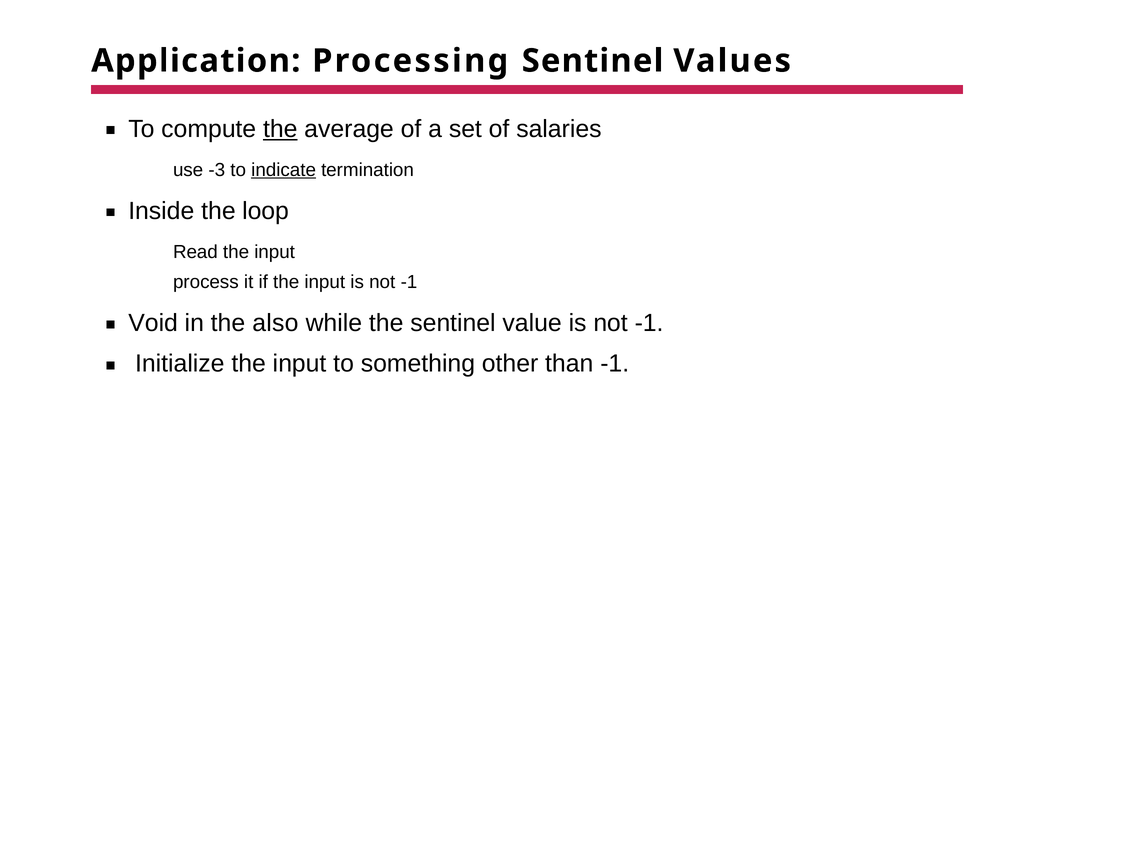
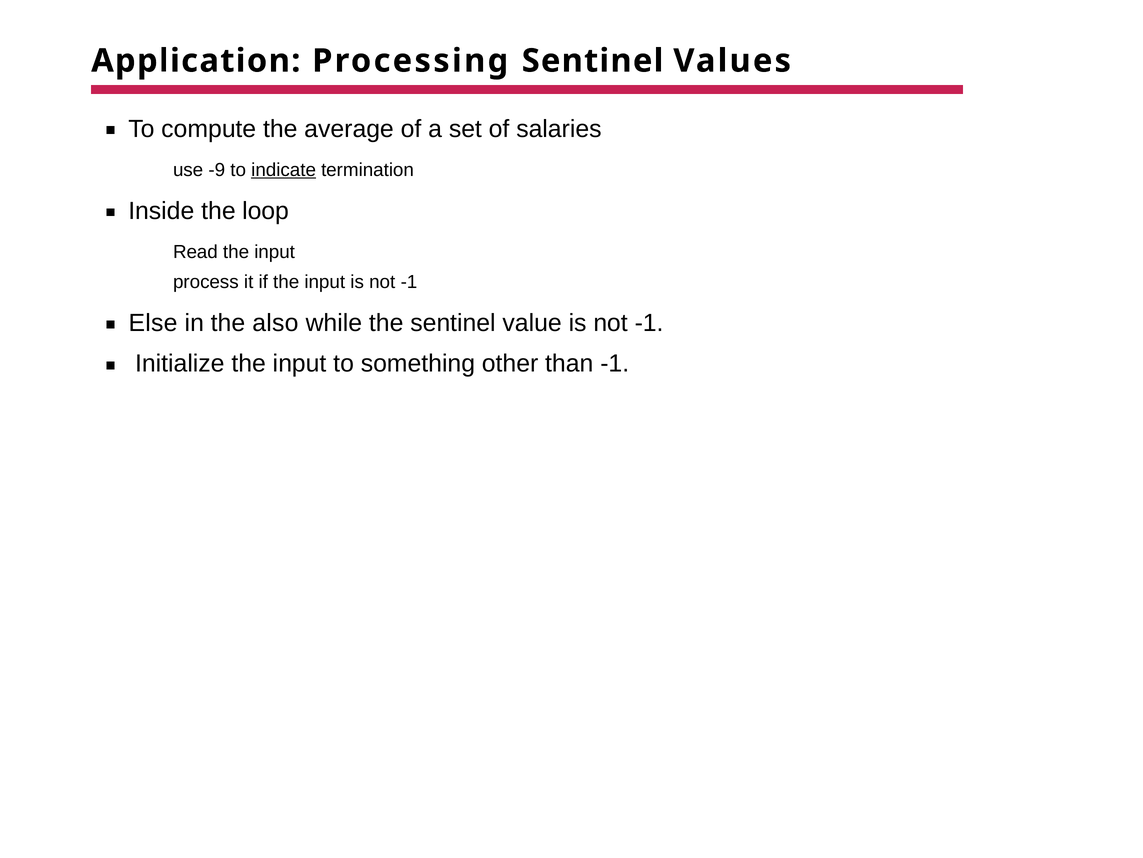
the at (280, 129) underline: present -> none
-3: -3 -> -9
Void: Void -> Else
